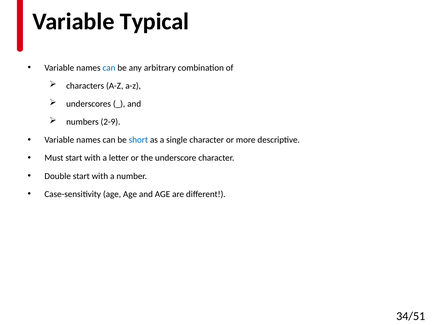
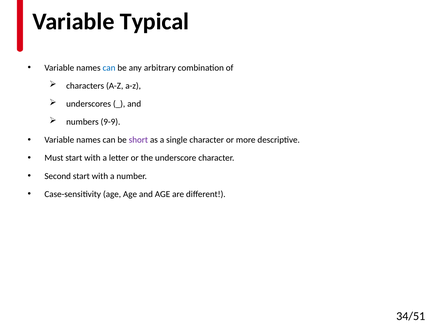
2-9: 2-9 -> 9-9
short colour: blue -> purple
Double: Double -> Second
